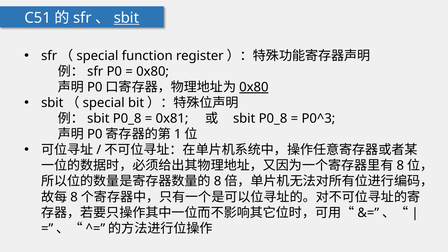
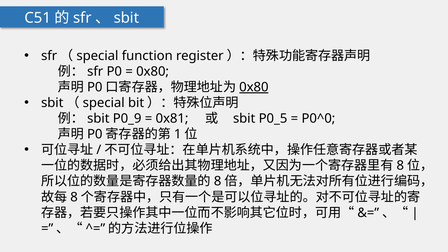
sbit at (126, 18) underline: present -> none
P0_8 at (127, 119): P0_8 -> P0_9
P0_8 at (273, 119): P0_8 -> P0_5
P0^3: P0^3 -> P0^0
